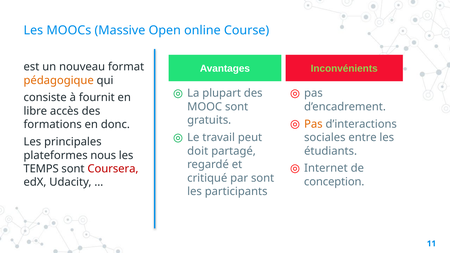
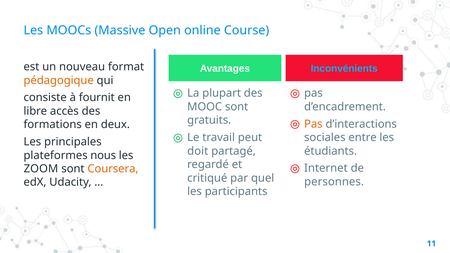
Inconvénients colour: light green -> light blue
donc: donc -> deux
TEMPS: TEMPS -> ZOOM
Coursera colour: red -> orange
par sont: sont -> quel
conception: conception -> personnes
